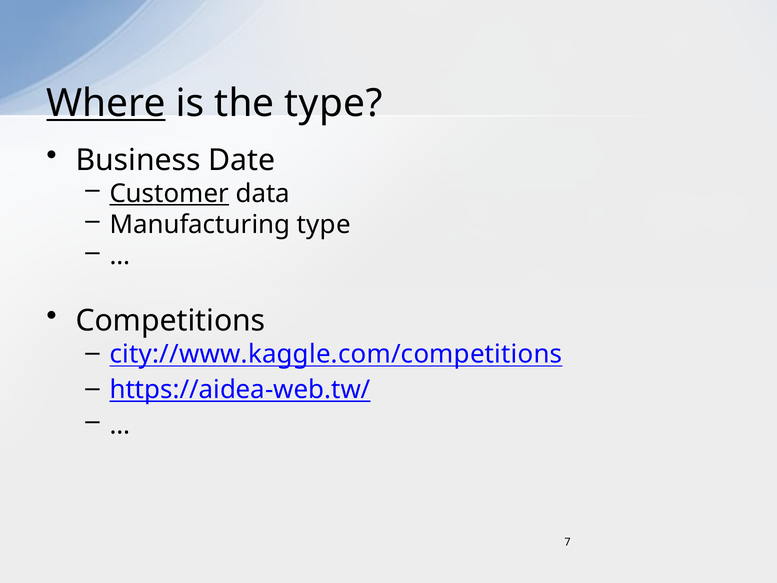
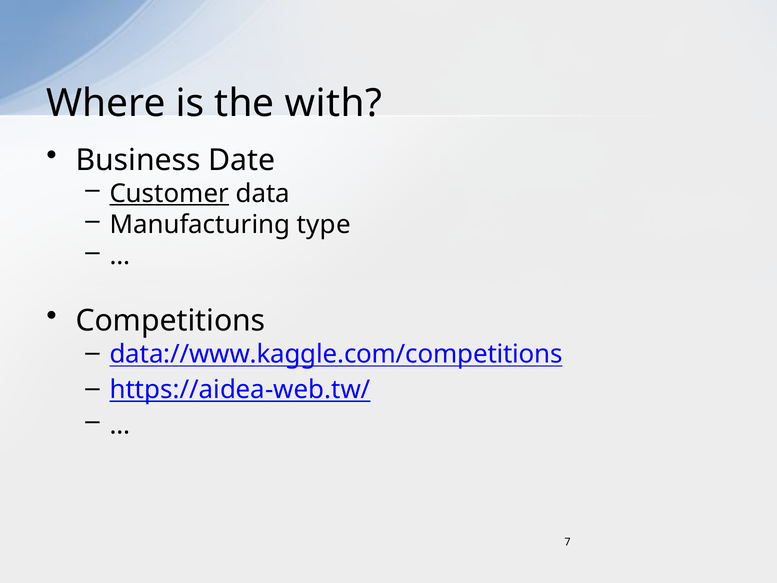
Where underline: present -> none
the type: type -> with
city://www.kaggle.com/competitions: city://www.kaggle.com/competitions -> data://www.kaggle.com/competitions
